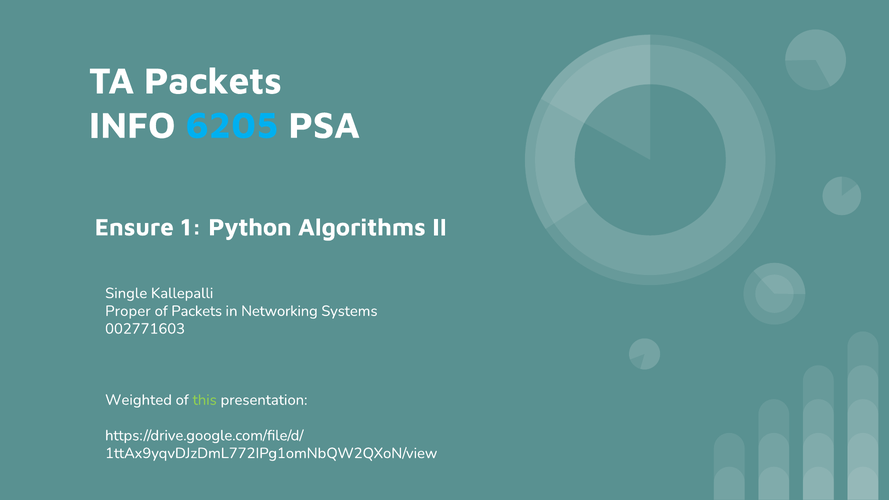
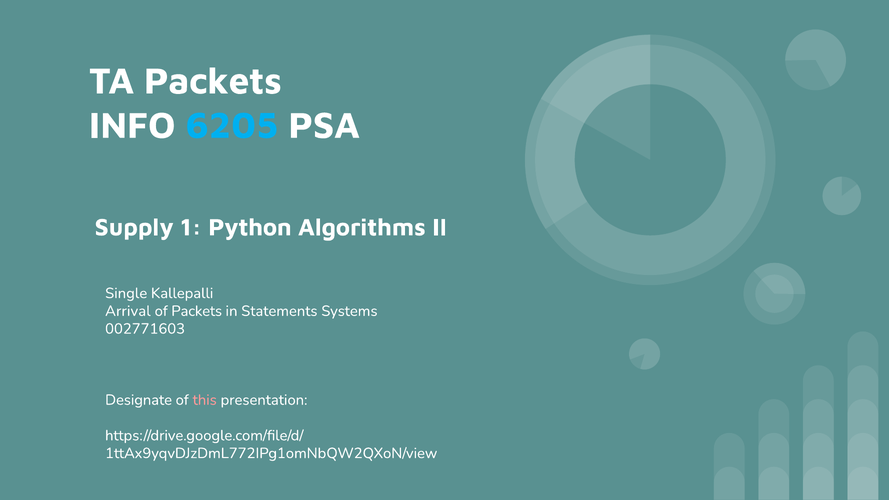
Ensure: Ensure -> Supply
Proper: Proper -> Arrival
Networking: Networking -> Statements
Weighted: Weighted -> Designate
this colour: light green -> pink
